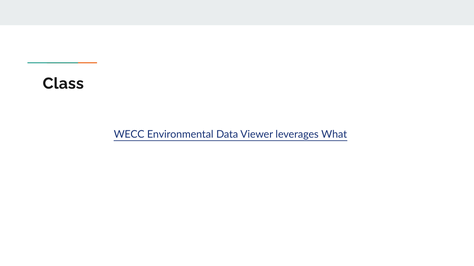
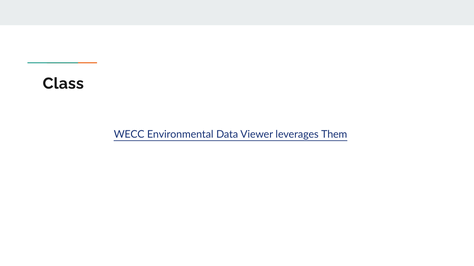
What: What -> Them
